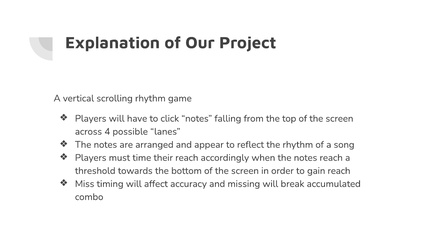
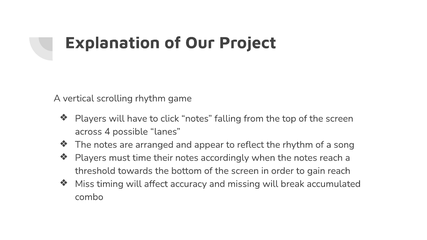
their reach: reach -> notes
